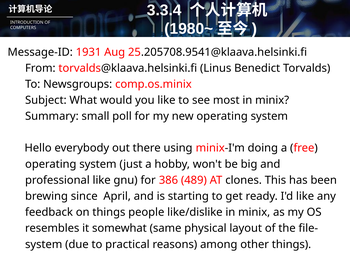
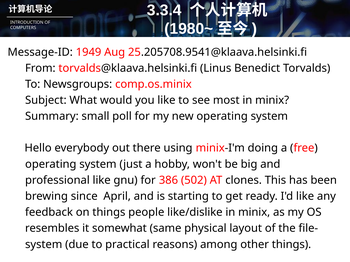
1931: 1931 -> 1949
489: 489 -> 502
